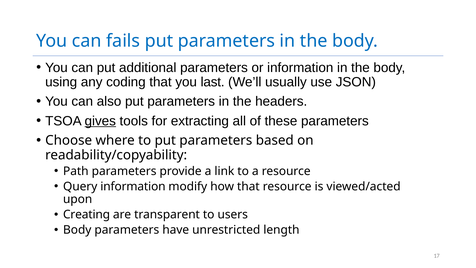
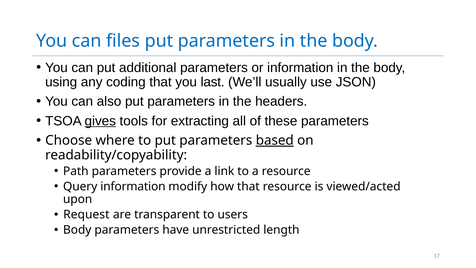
fails: fails -> files
based underline: none -> present
Creating: Creating -> Request
